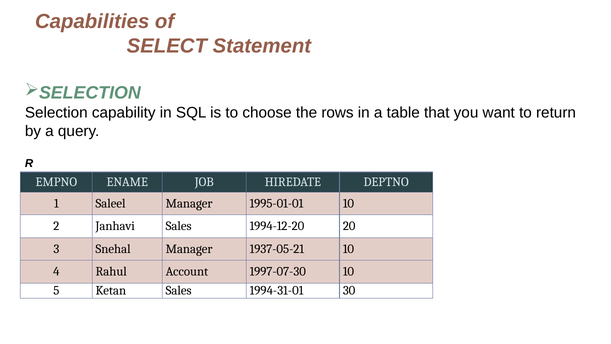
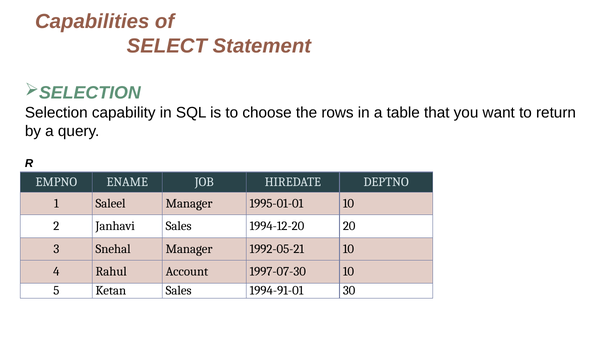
1937-05-21: 1937-05-21 -> 1992-05-21
1994-31-01: 1994-31-01 -> 1994-91-01
